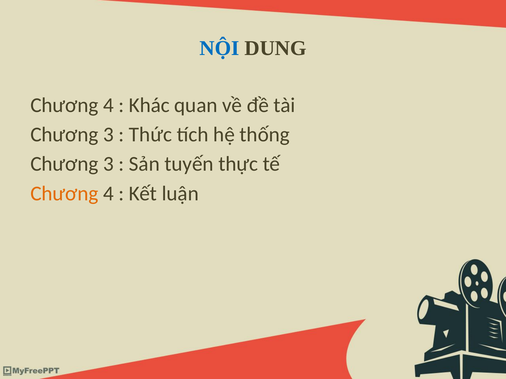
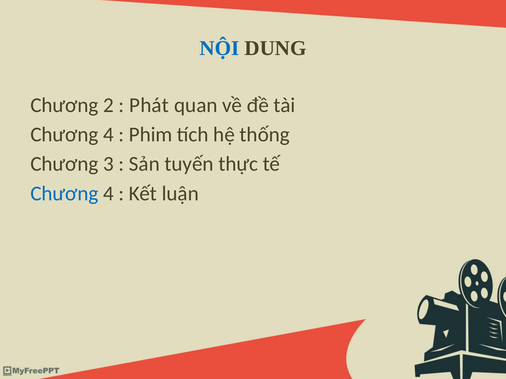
4 at (109, 105): 4 -> 2
Khác: Khác -> Phát
3 at (109, 135): 3 -> 4
Thức: Thức -> Phim
Chương at (64, 194) colour: orange -> blue
